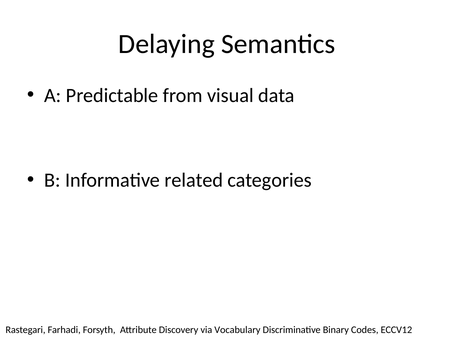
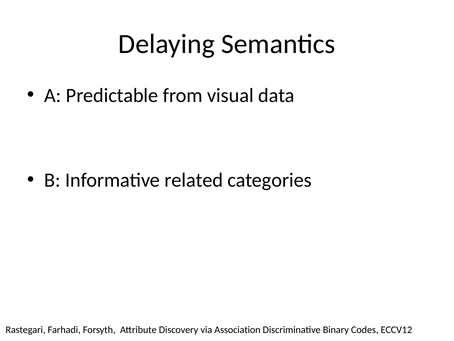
Vocabulary: Vocabulary -> Association
